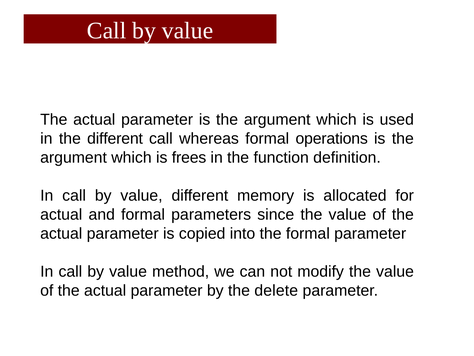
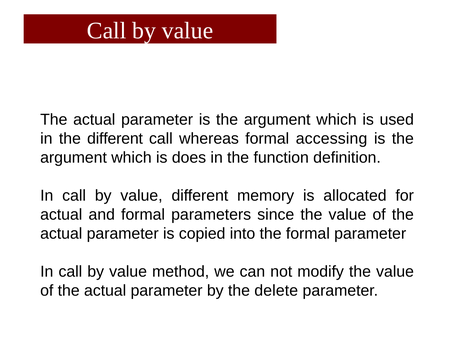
operations: operations -> accessing
frees: frees -> does
